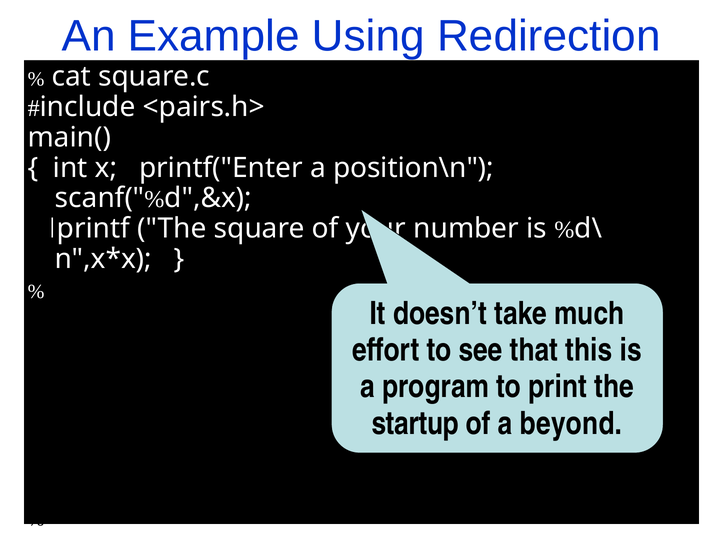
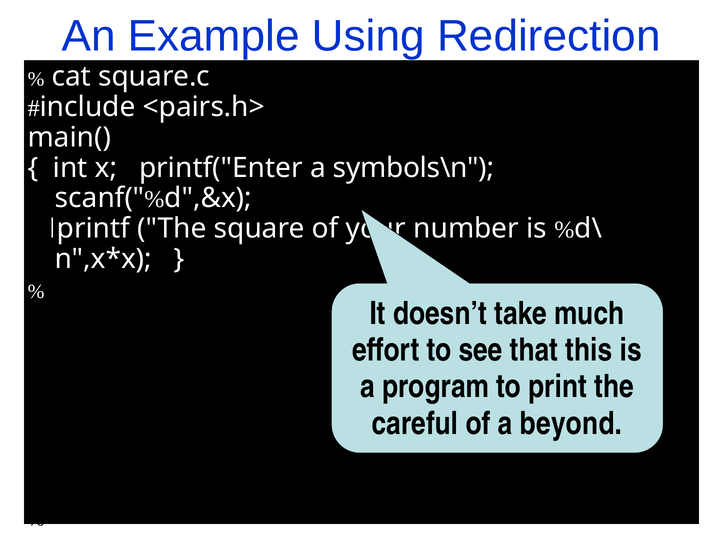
position\n: position\n -> symbols\n
startup: startup -> careful
